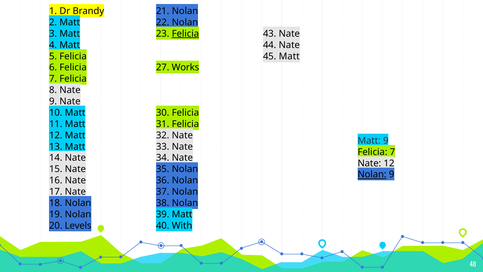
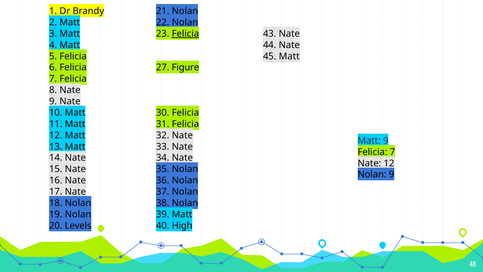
Works: Works -> Figure
Nolan at (372, 174) underline: present -> none
With: With -> High
